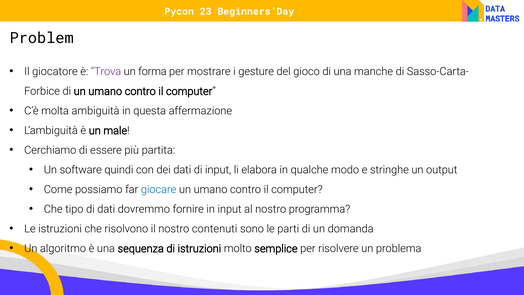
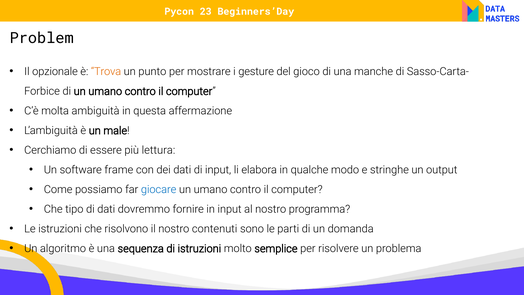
giocatore: giocatore -> opzionale
Trova colour: purple -> orange
forma: forma -> punto
partita: partita -> lettura
quindi: quindi -> frame
